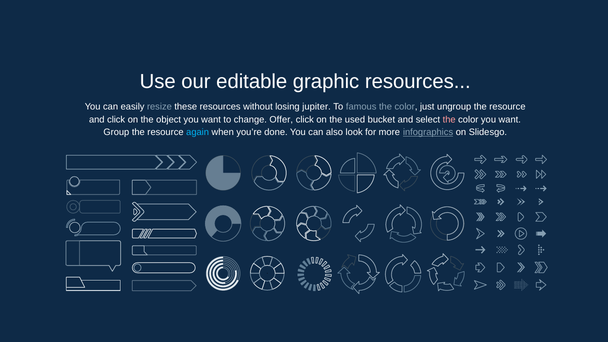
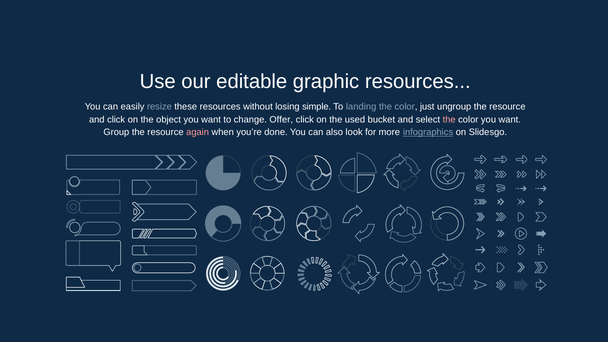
jupiter: jupiter -> simple
famous: famous -> landing
again colour: light blue -> pink
